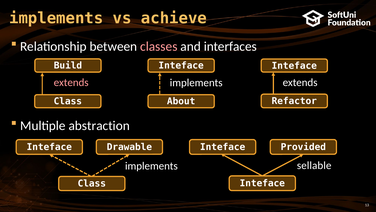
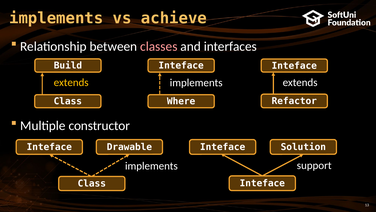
extends at (71, 82) colour: pink -> yellow
About: About -> Where
abstraction: abstraction -> constructor
Provided: Provided -> Solution
sellable: sellable -> support
